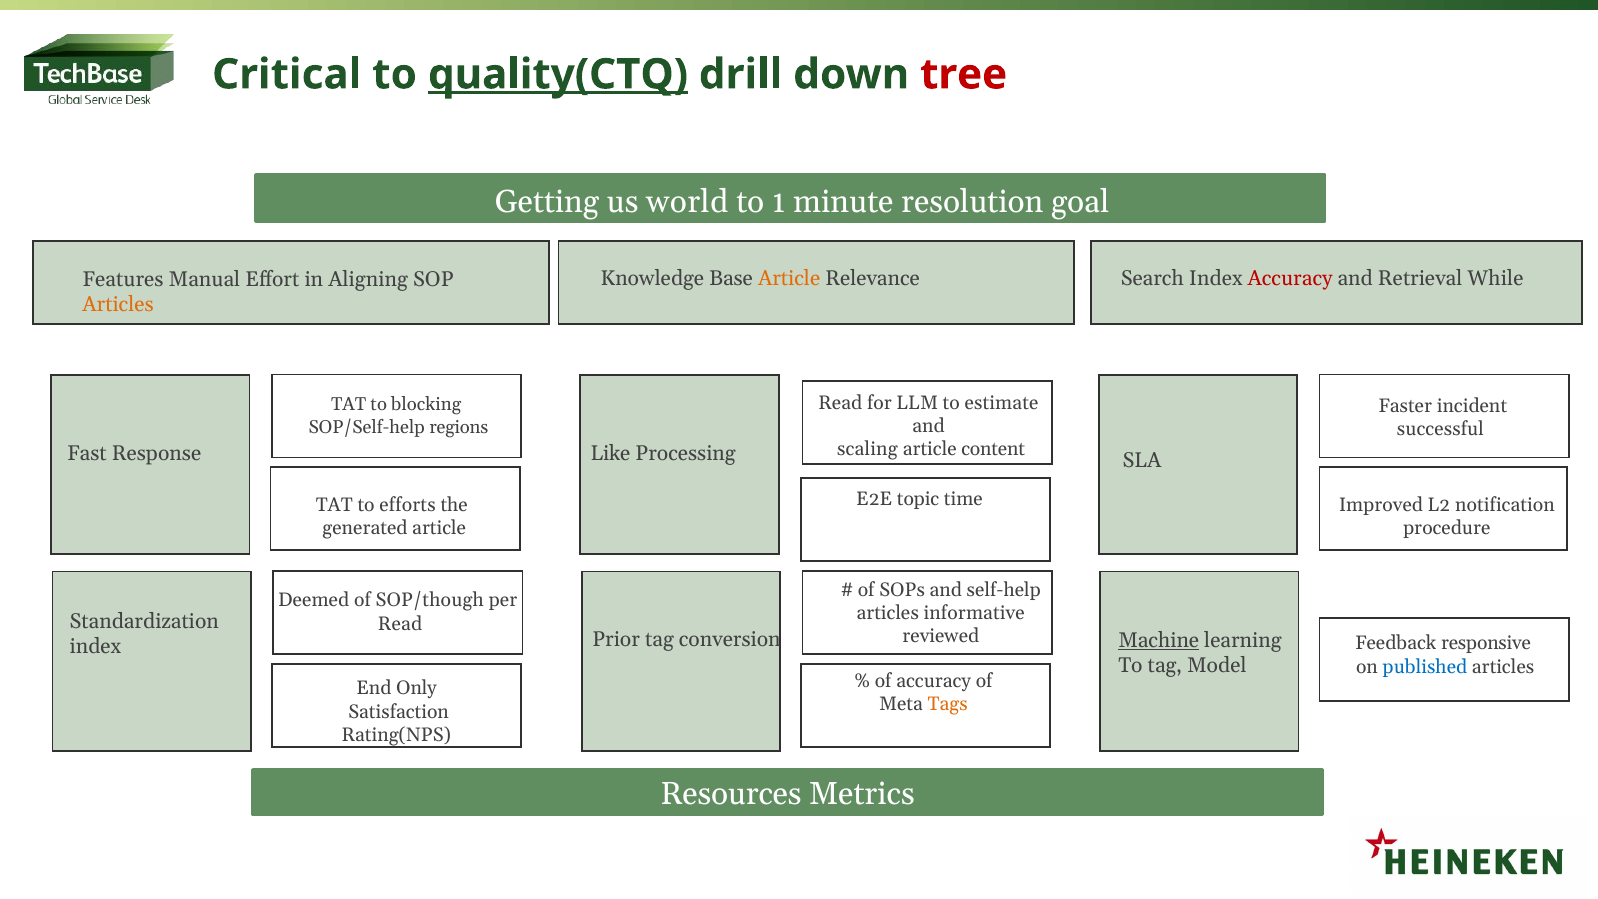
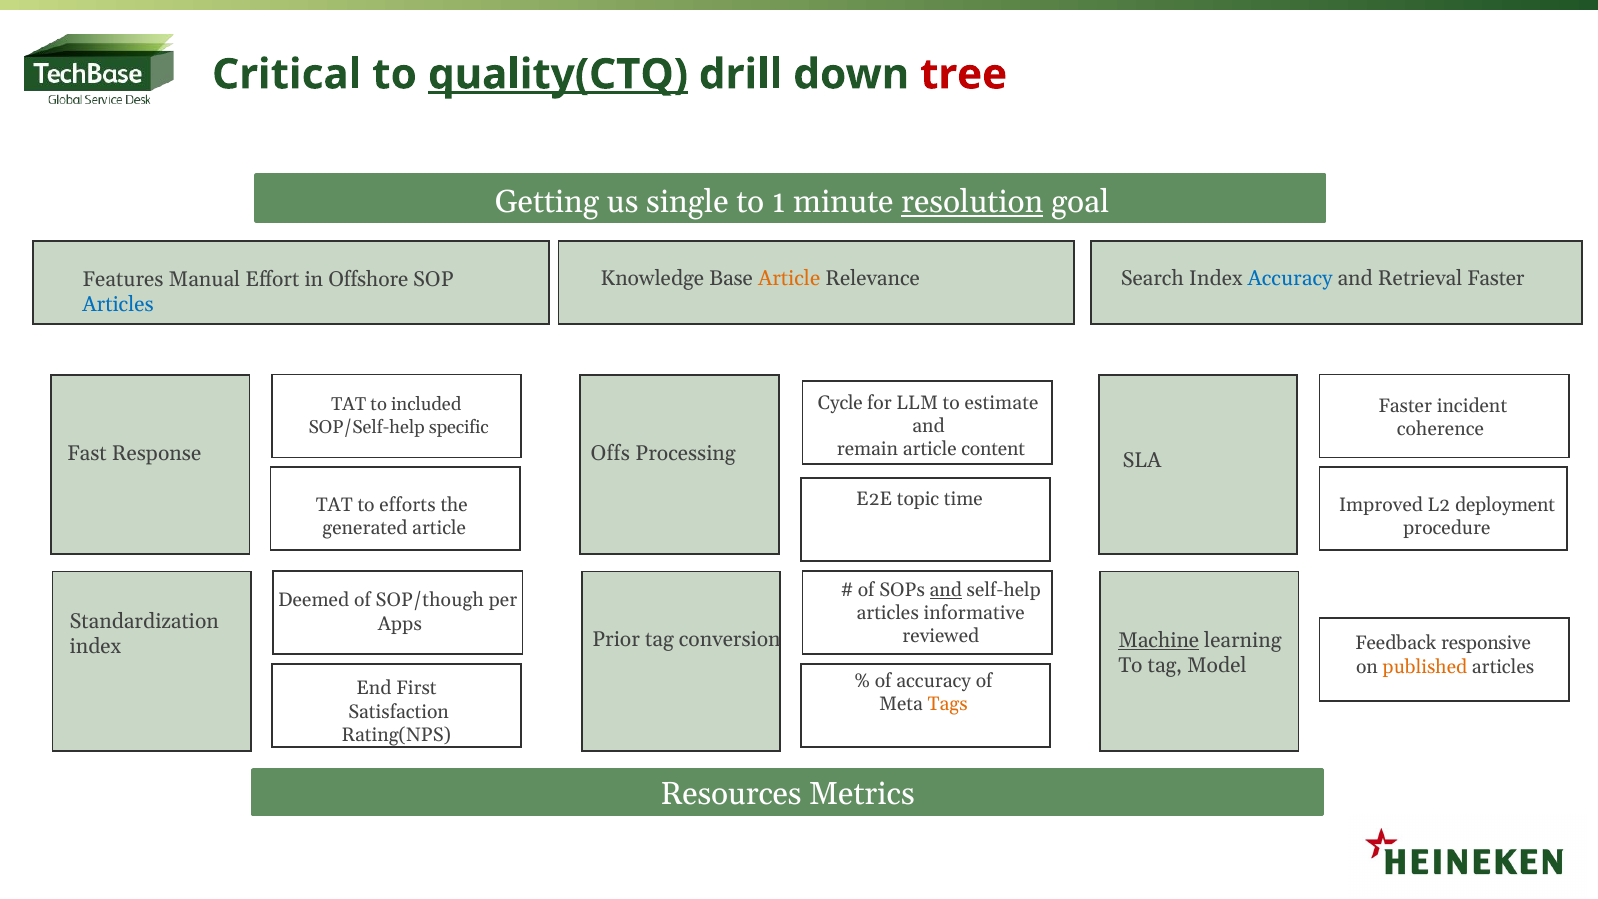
world: world -> single
resolution underline: none -> present
Accuracy at (1290, 279) colour: red -> blue
Retrieval While: While -> Faster
Aligning: Aligning -> Offshore
Articles at (118, 305) colour: orange -> blue
Read at (840, 403): Read -> Cycle
blocking: blocking -> included
regions: regions -> specific
successful: successful -> coherence
scaling: scaling -> remain
Like: Like -> Offs
notification: notification -> deployment
and at (946, 590) underline: none -> present
Read at (400, 624): Read -> Apps
published colour: blue -> orange
Only: Only -> First
